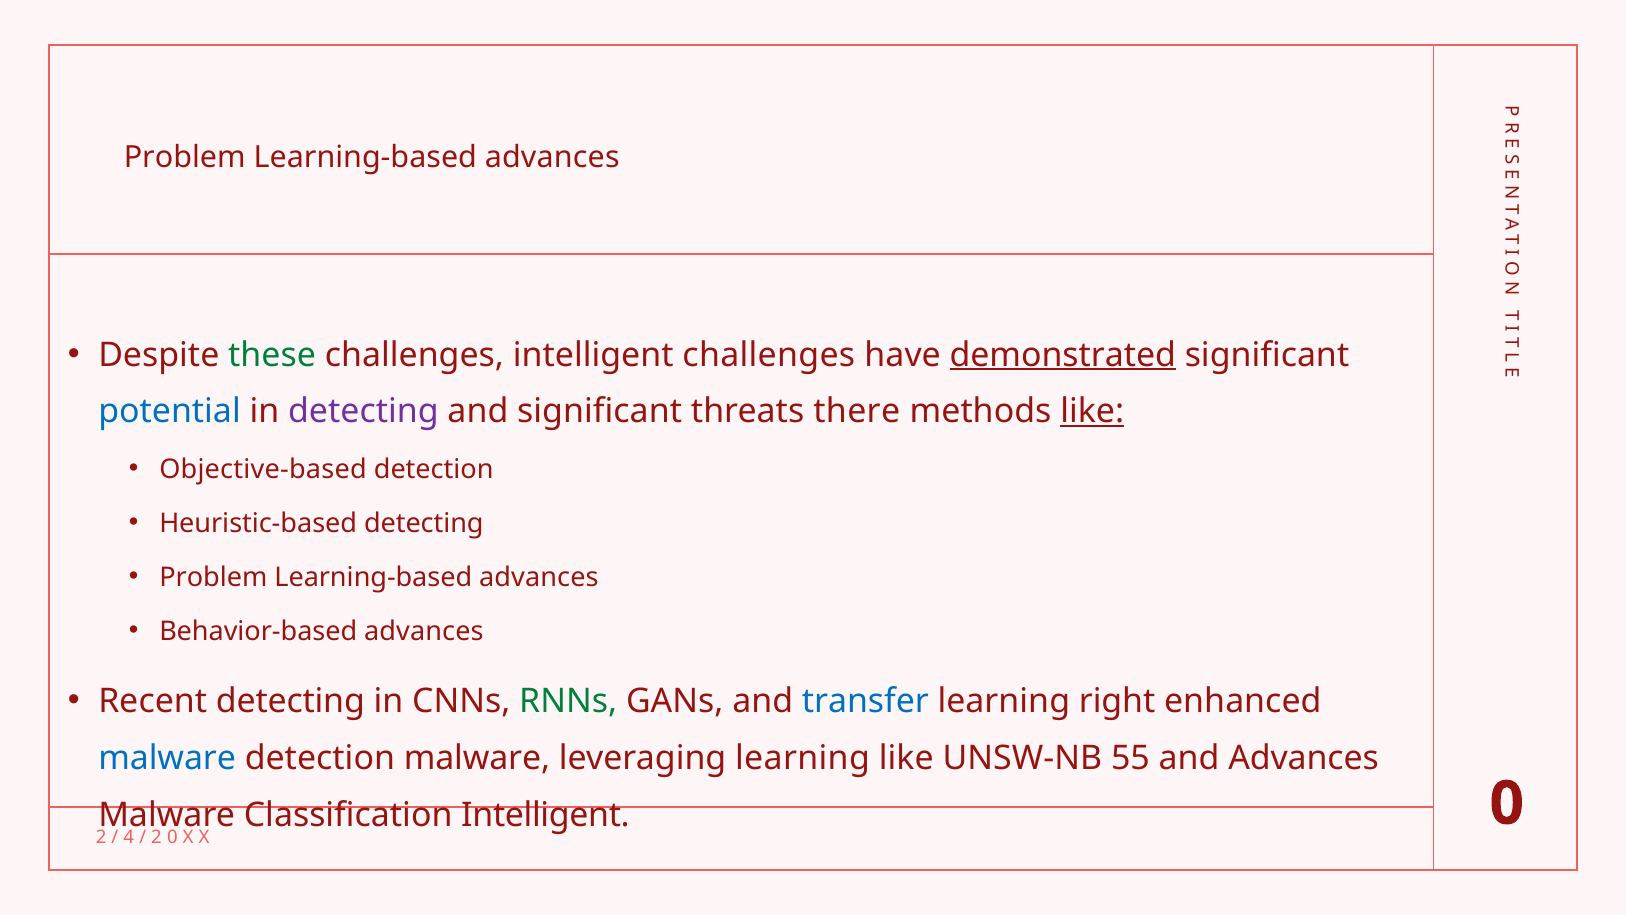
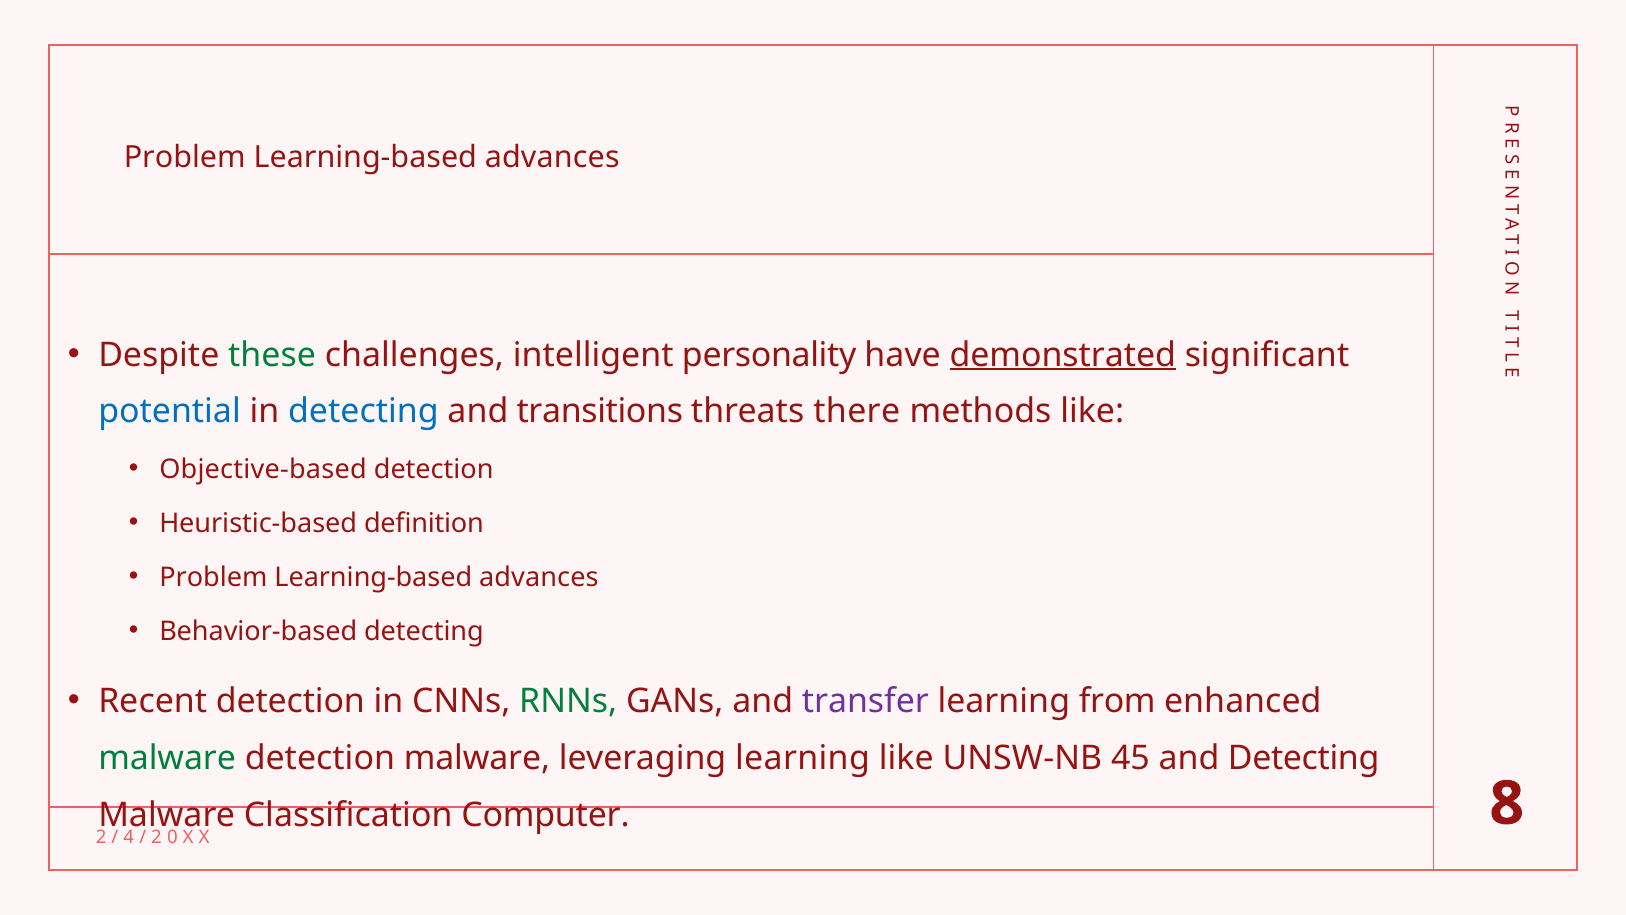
intelligent challenges: challenges -> personality
detecting at (363, 412) colour: purple -> blue
and significant: significant -> transitions
like at (1092, 412) underline: present -> none
Heuristic-based detecting: detecting -> definition
Behavior-based advances: advances -> detecting
Recent detecting: detecting -> detection
transfer colour: blue -> purple
right: right -> from
malware at (167, 758) colour: blue -> green
55: 55 -> 45
and Advances: Advances -> Detecting
Classification Intelligent: Intelligent -> Computer
0 at (1507, 803): 0 -> 8
